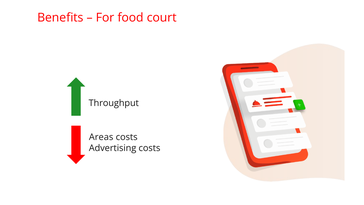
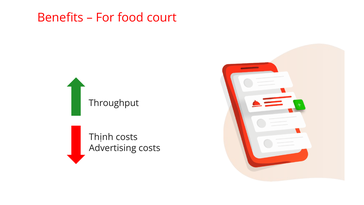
Areas: Areas -> Thịnh
